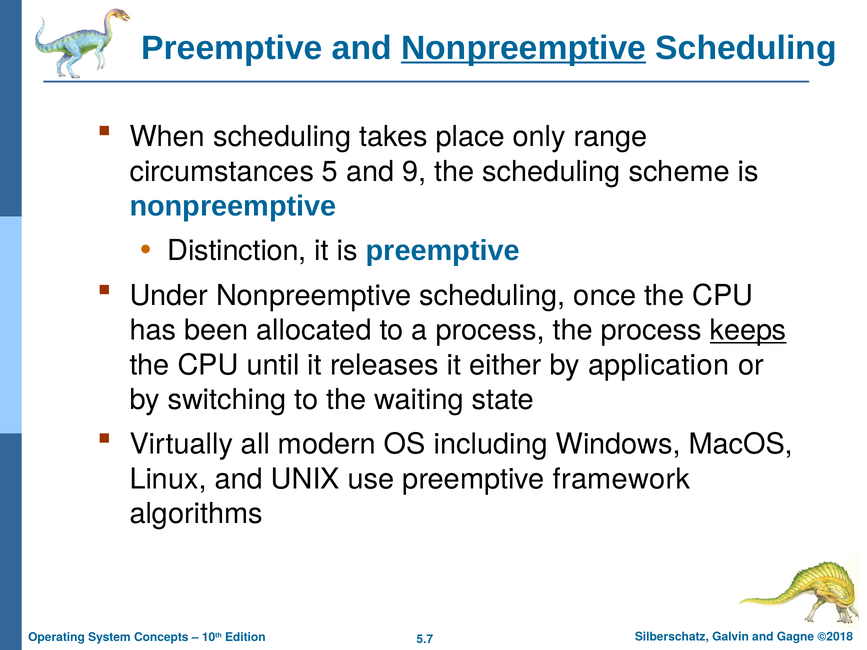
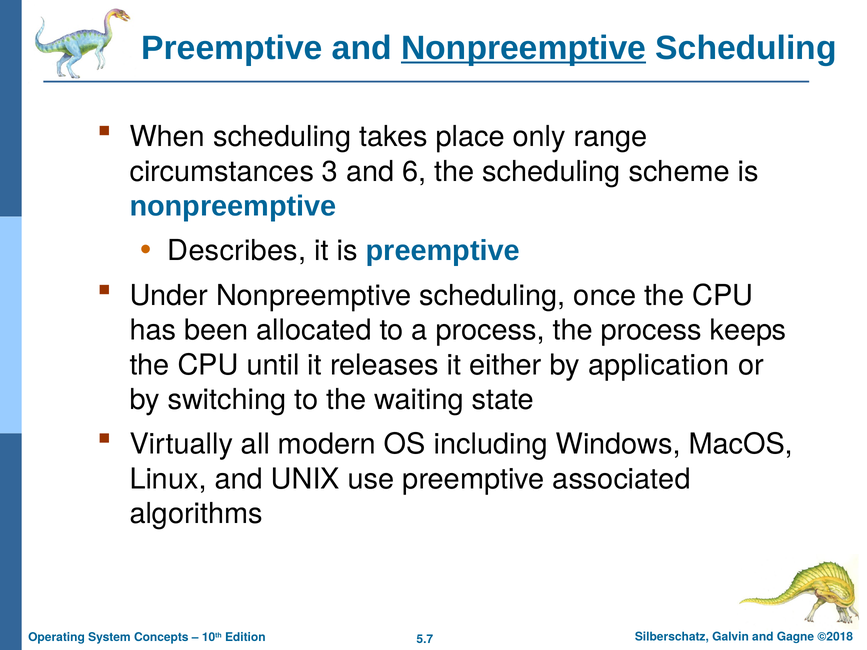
5: 5 -> 3
9: 9 -> 6
Distinction: Distinction -> Describes
keeps underline: present -> none
framework: framework -> associated
